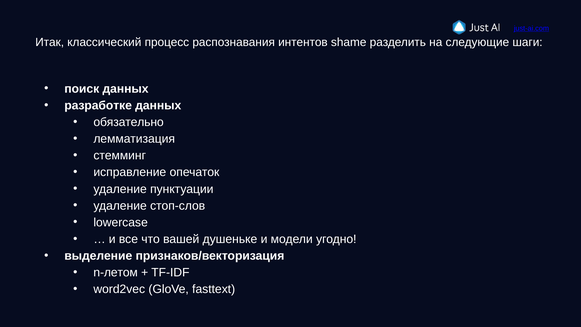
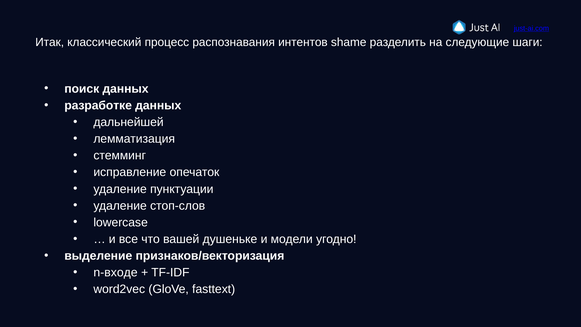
обязательно: обязательно -> дальнейшей
n-летом: n-летом -> n-входе
